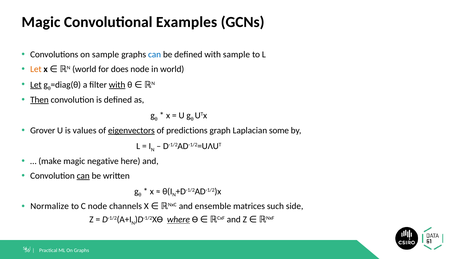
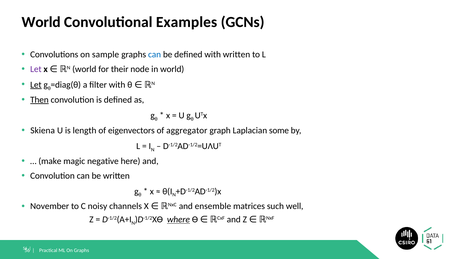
Magic at (41, 22): Magic -> World
with sample: sample -> written
Let at (36, 69) colour: orange -> purple
does: does -> their
with at (117, 85) underline: present -> none
Grover: Grover -> Skiena
values: values -> length
eigenvectors underline: present -> none
predictions: predictions -> aggregator
can at (83, 175) underline: present -> none
Normalize: Normalize -> November
C node: node -> noisy
side: side -> well
